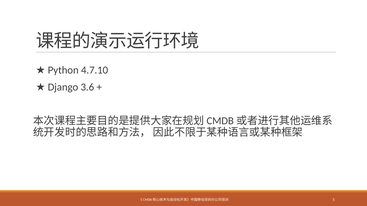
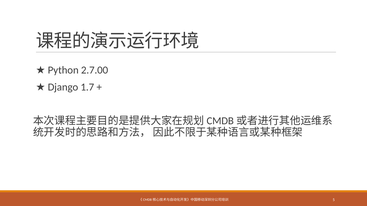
4.7.10: 4.7.10 -> 2.7.00
3.6: 3.6 -> 1.7
